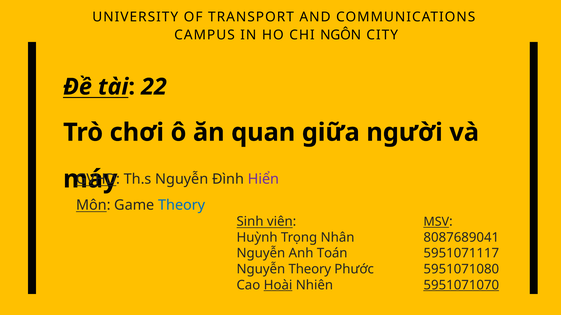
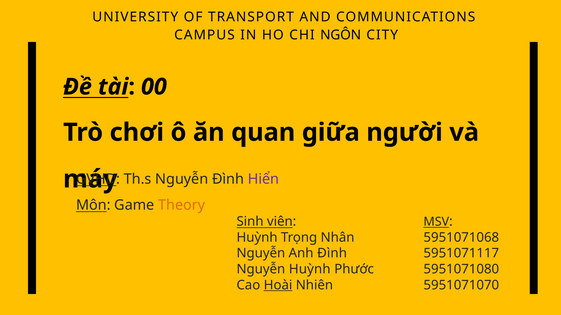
22: 22 -> 00
Theory at (182, 205) colour: blue -> orange
8087689041: 8087689041 -> 5951071068
Anh Toán: Toán -> Đình
Nguyễn Theory: Theory -> Huỳnh
5951071070 underline: present -> none
